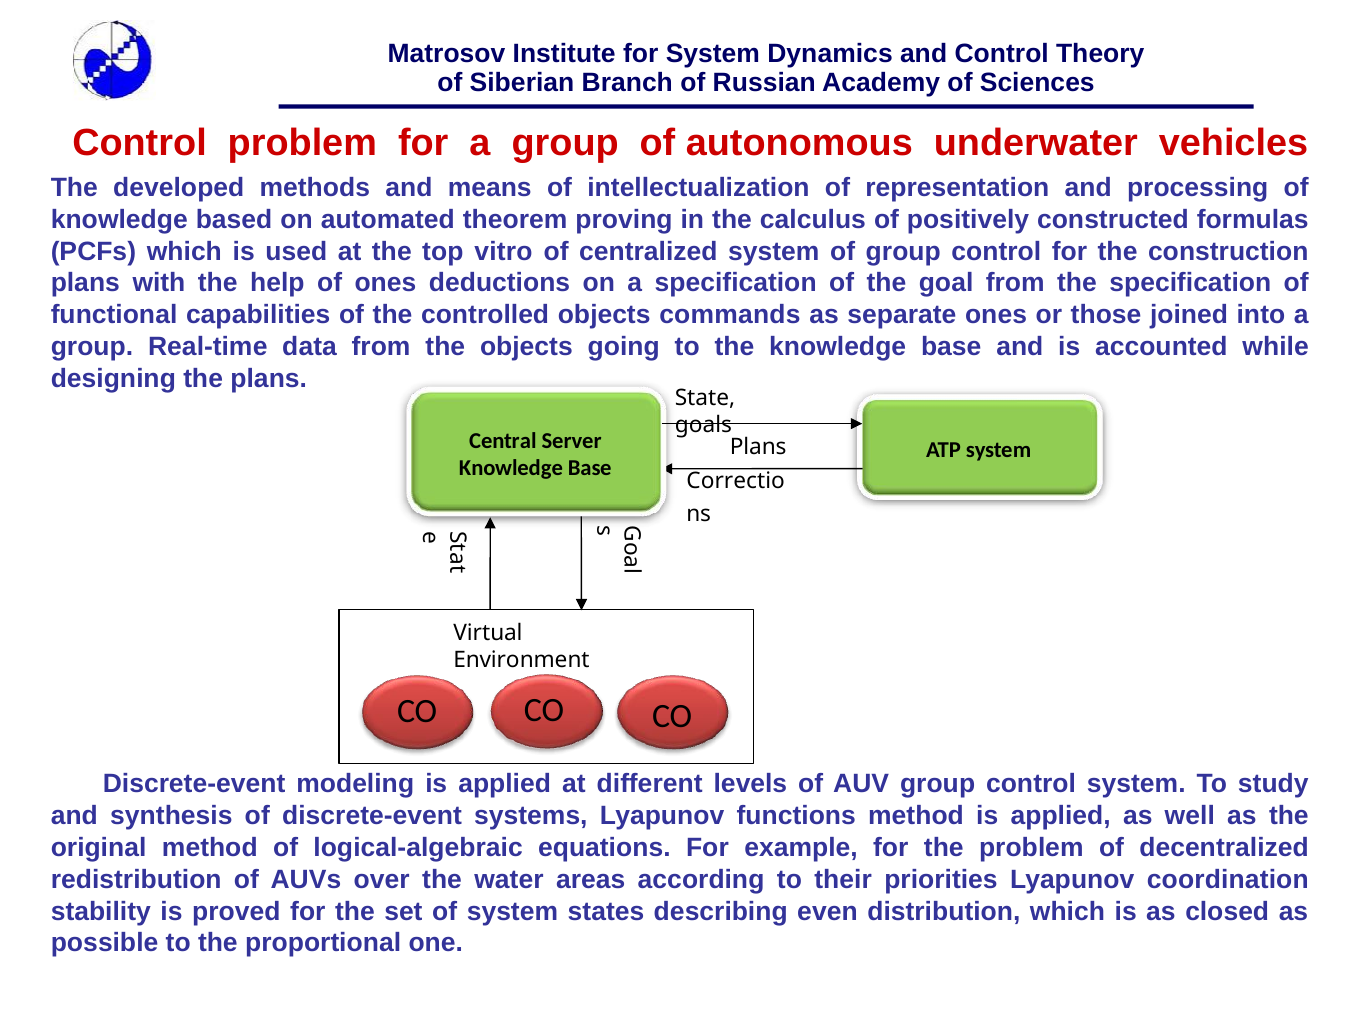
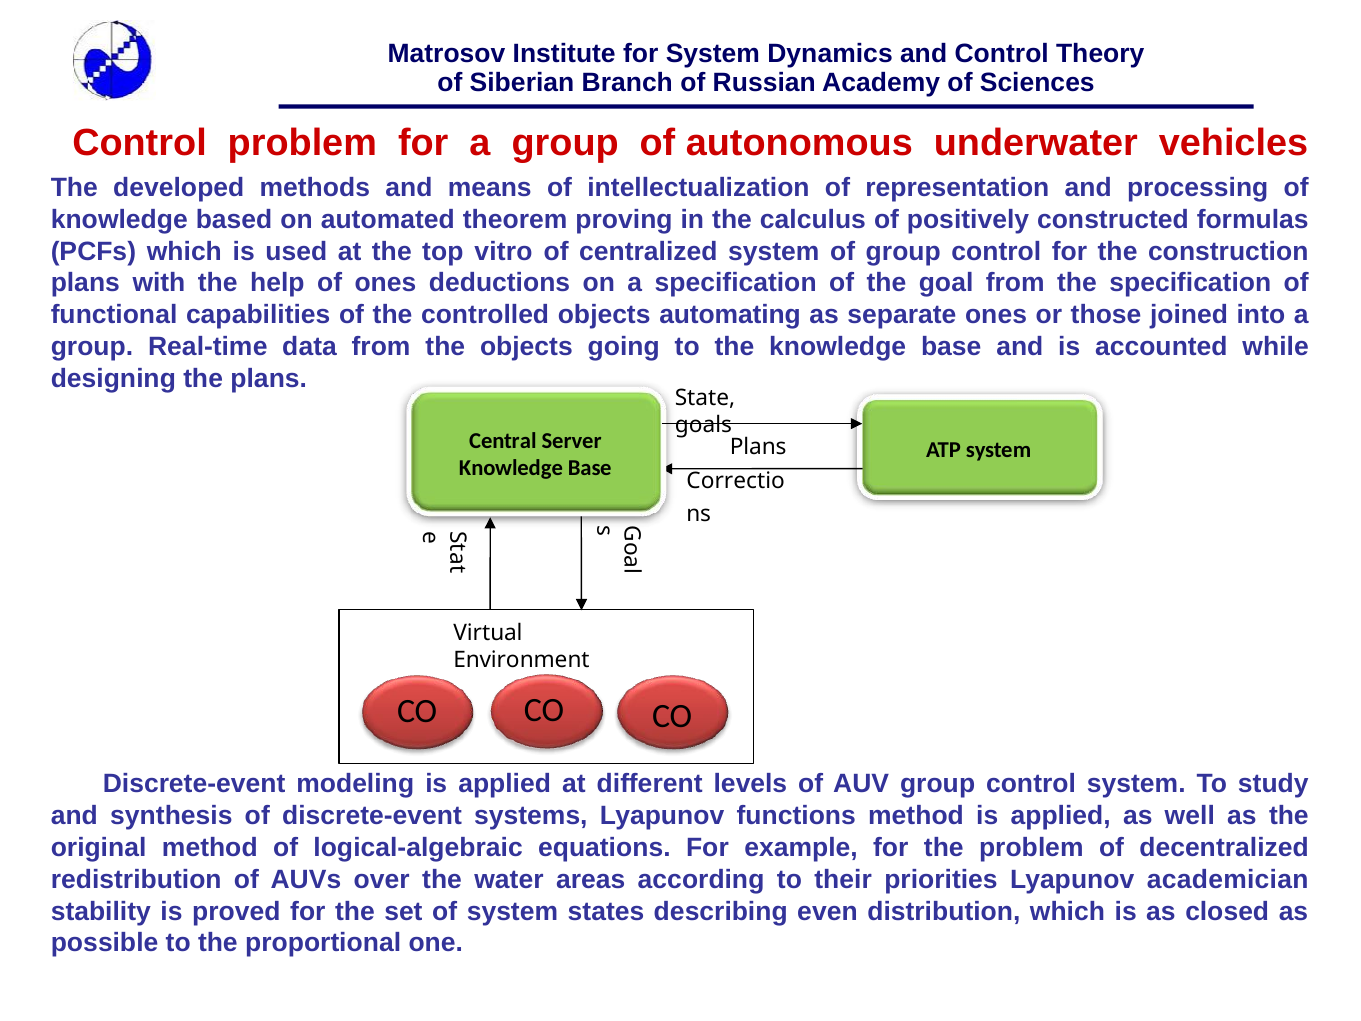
commands: commands -> automating
coordination: coordination -> academician
